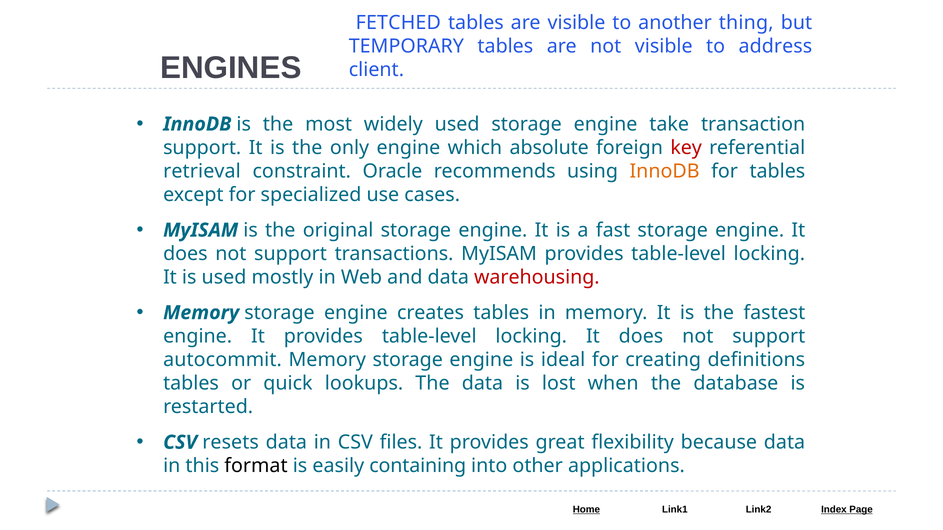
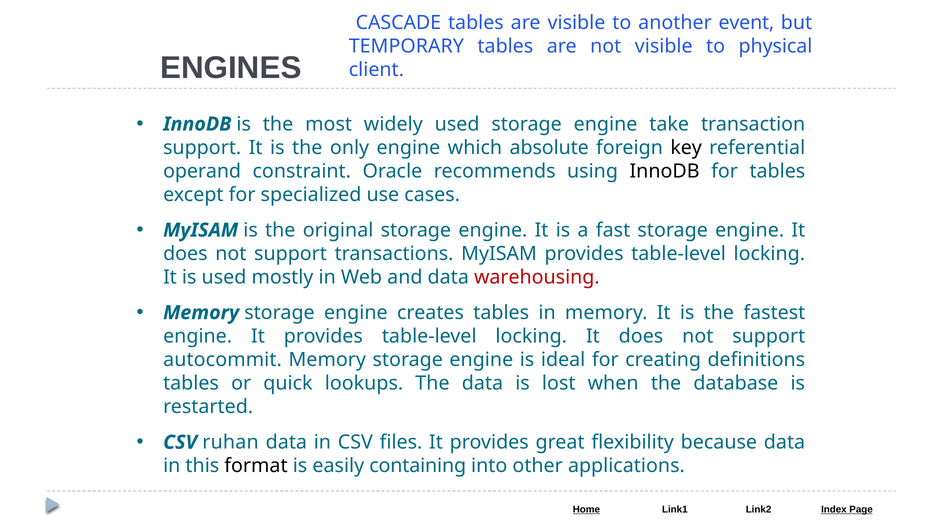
FETCHED: FETCHED -> CASCADE
thing: thing -> event
address: address -> physical
key colour: red -> black
retrieval: retrieval -> operand
InnoDB at (665, 171) colour: orange -> black
resets: resets -> ruhan
